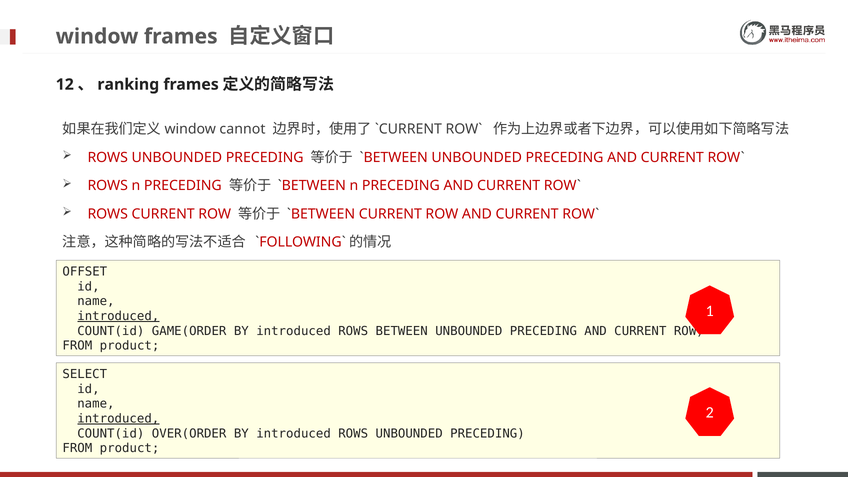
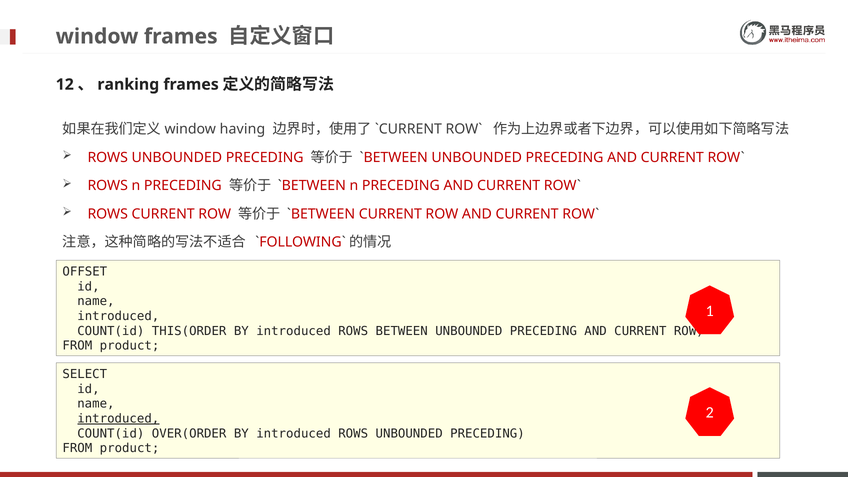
cannot: cannot -> having
introduced at (118, 316) underline: present -> none
GAME(ORDER: GAME(ORDER -> THIS(ORDER
